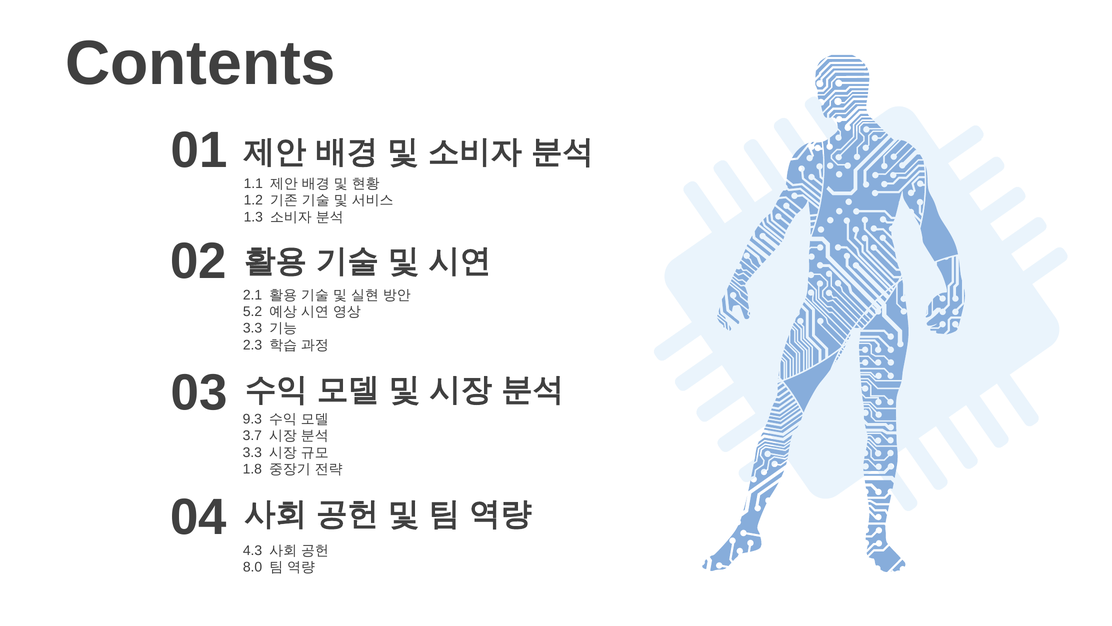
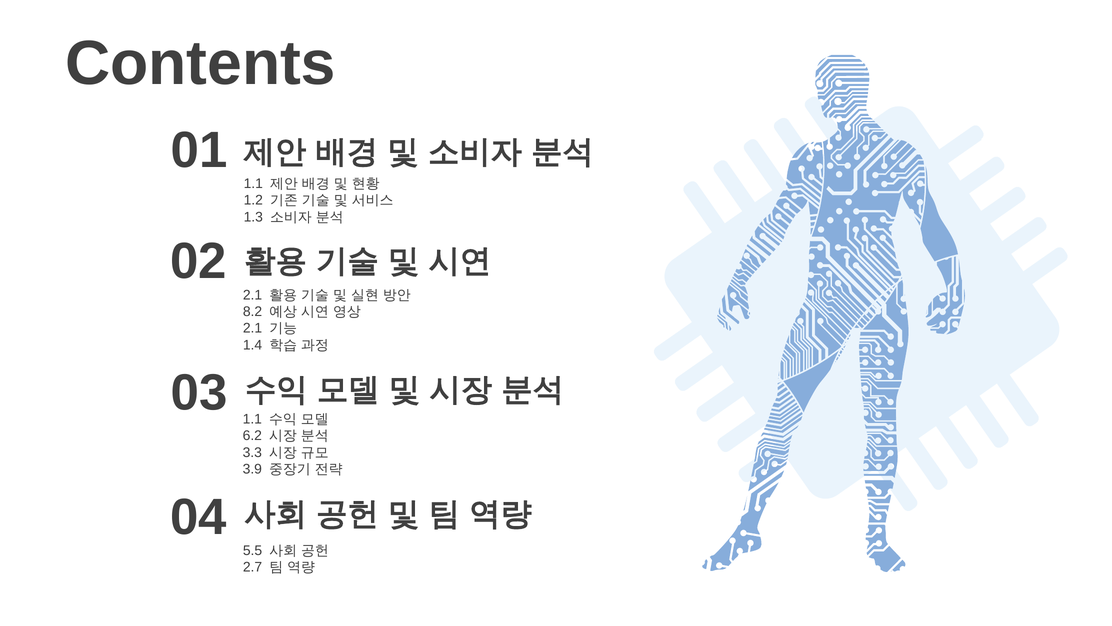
5.2: 5.2 -> 8.2
3.3 at (253, 328): 3.3 -> 2.1
2.3: 2.3 -> 1.4
9.3 at (252, 419): 9.3 -> 1.1
3.7: 3.7 -> 6.2
1.8: 1.8 -> 3.9
4.3: 4.3 -> 5.5
8.0: 8.0 -> 2.7
